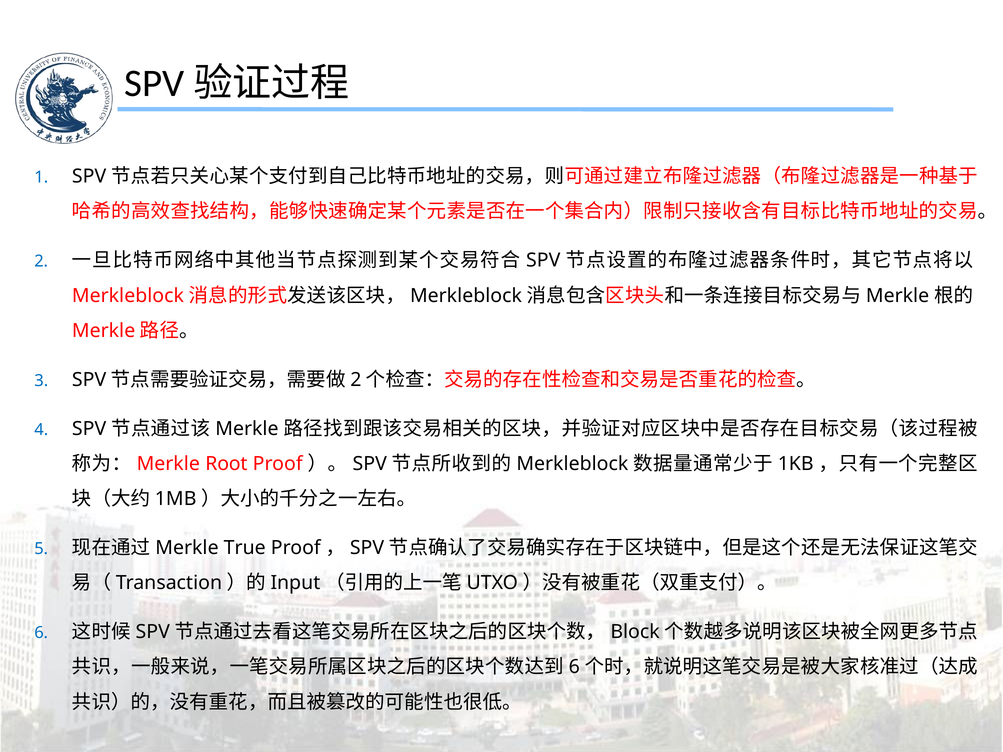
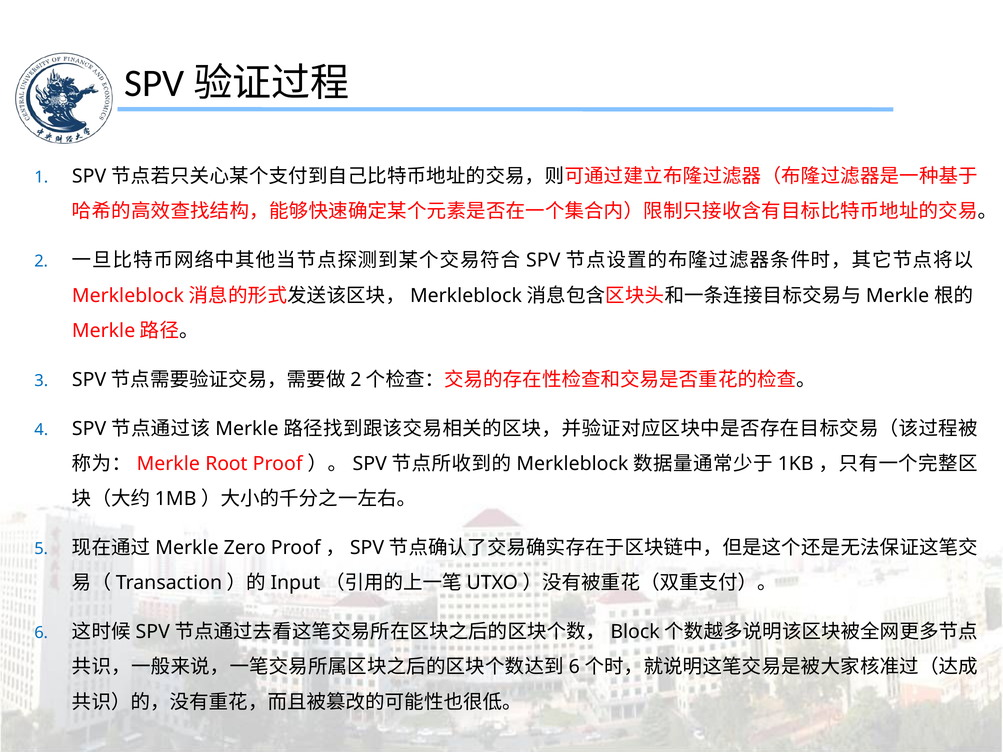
True: True -> Zero
